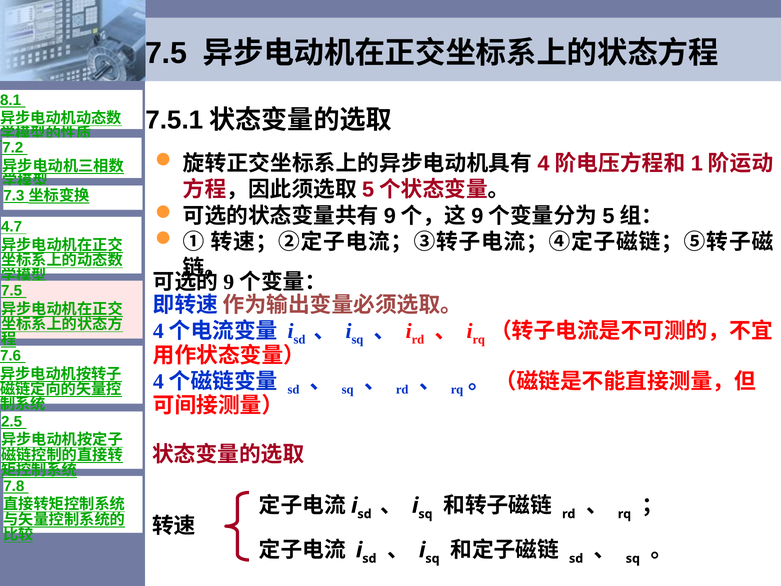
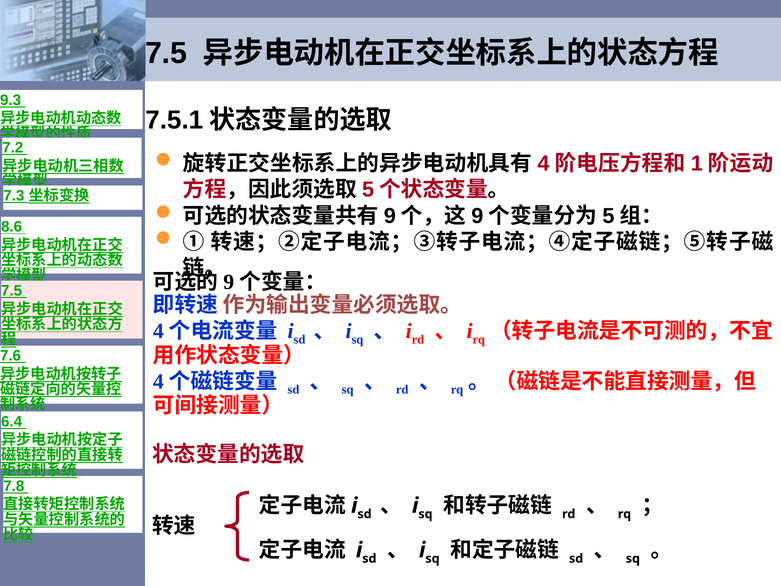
8.1: 8.1 -> 9.3
4.7: 4.7 -> 8.6
2.5: 2.5 -> 6.4
